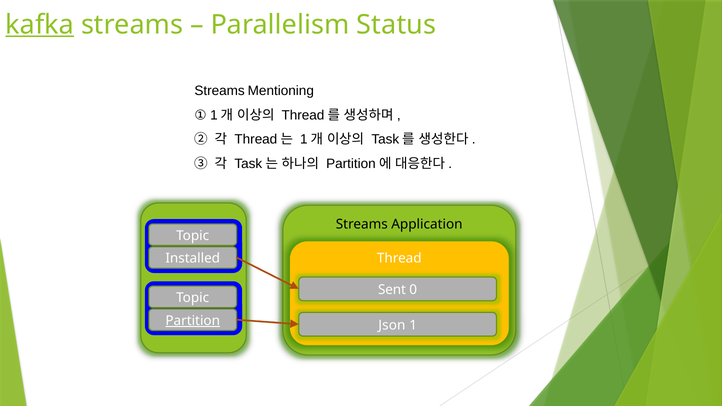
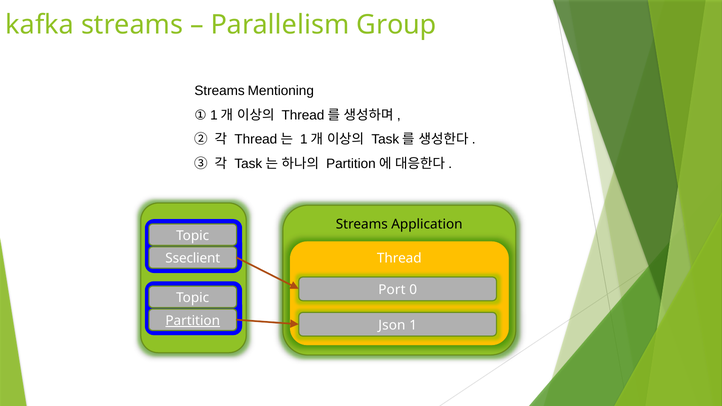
kafka underline: present -> none
Status: Status -> Group
Installed: Installed -> Sseclient
Sent: Sent -> Port
